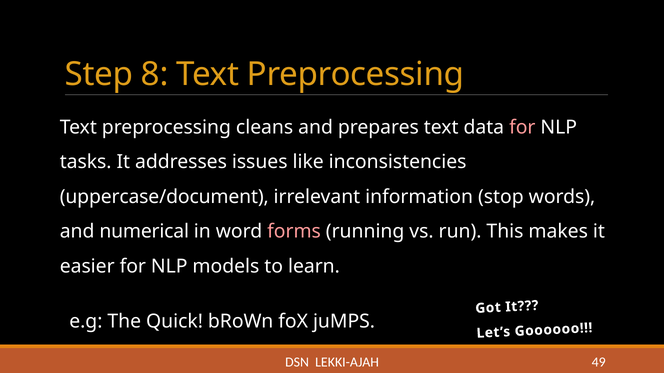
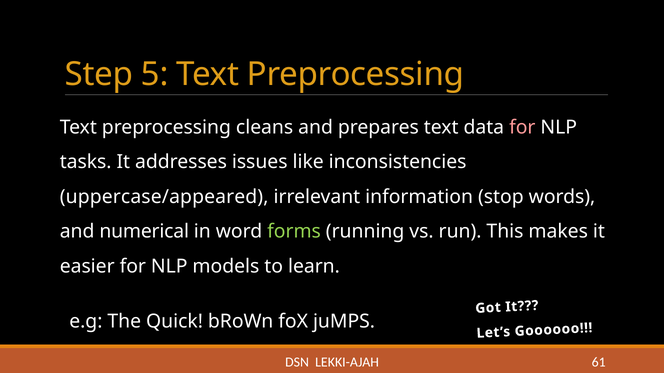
8: 8 -> 5
uppercase/document: uppercase/document -> uppercase/appeared
forms colour: pink -> light green
49: 49 -> 61
